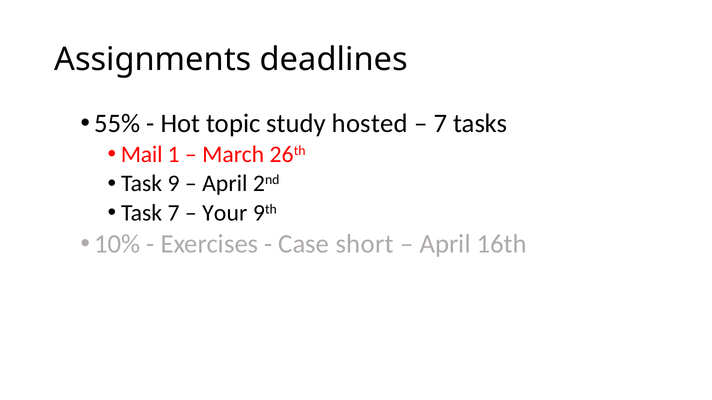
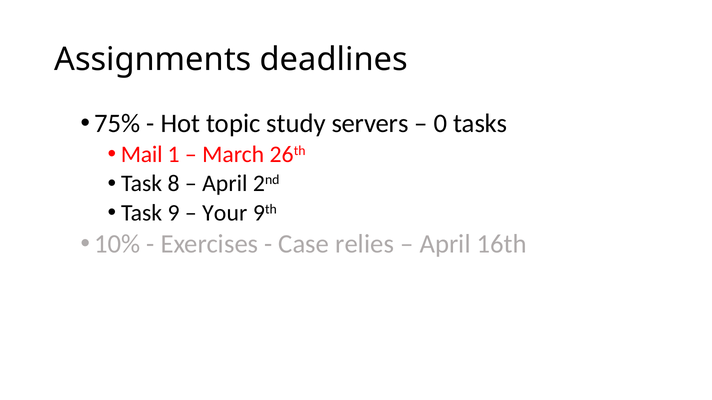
55%: 55% -> 75%
hosted: hosted -> servers
7 at (440, 124): 7 -> 0
9: 9 -> 8
Task 7: 7 -> 9
short: short -> relies
